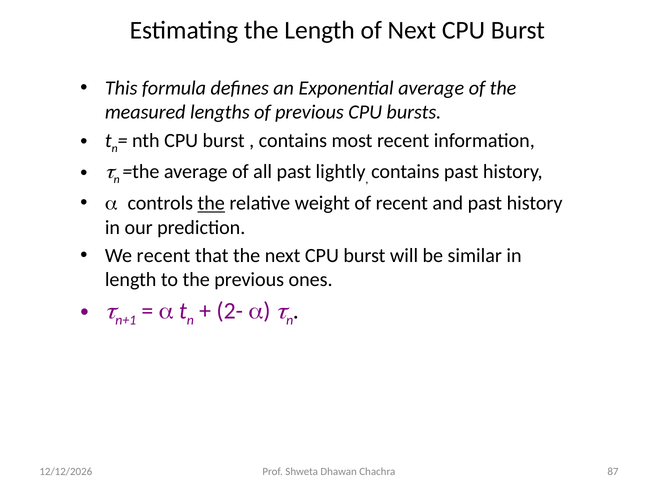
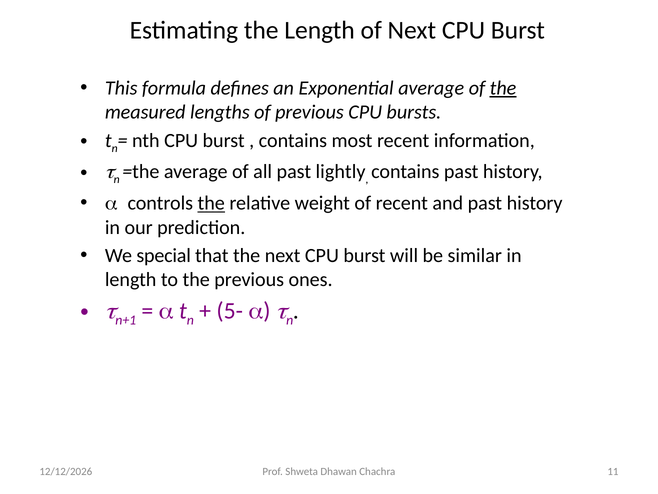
the at (503, 88) underline: none -> present
We recent: recent -> special
2-: 2- -> 5-
87: 87 -> 11
